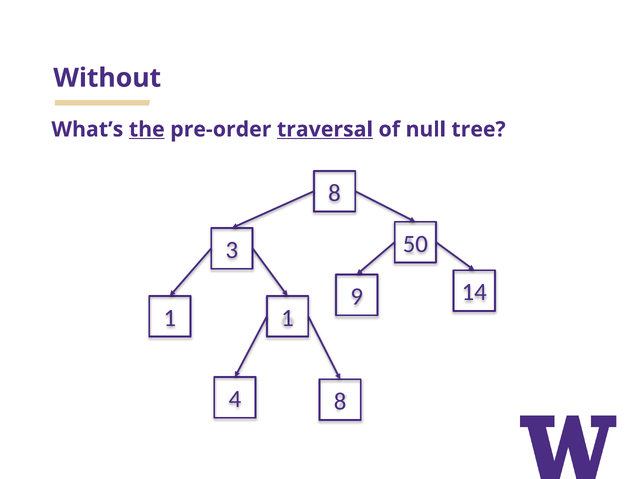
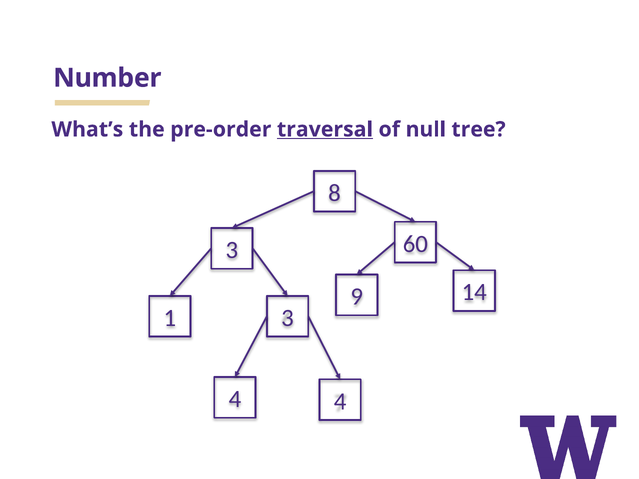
Without: Without -> Number
the underline: present -> none
50: 50 -> 60
1 1: 1 -> 3
4 8: 8 -> 4
